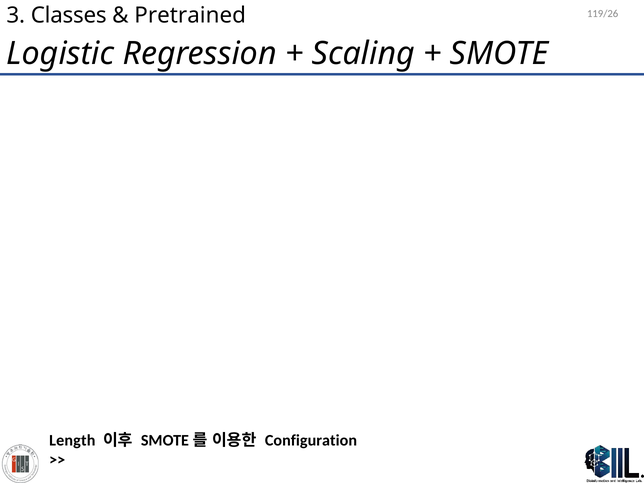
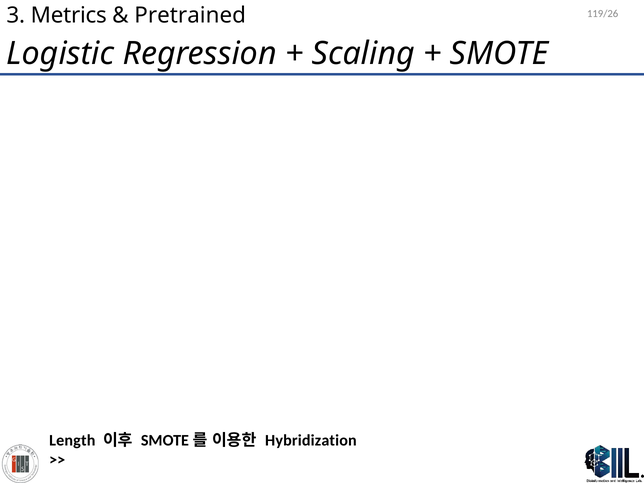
Classes: Classes -> Metrics
Configuration: Configuration -> Hybridization
